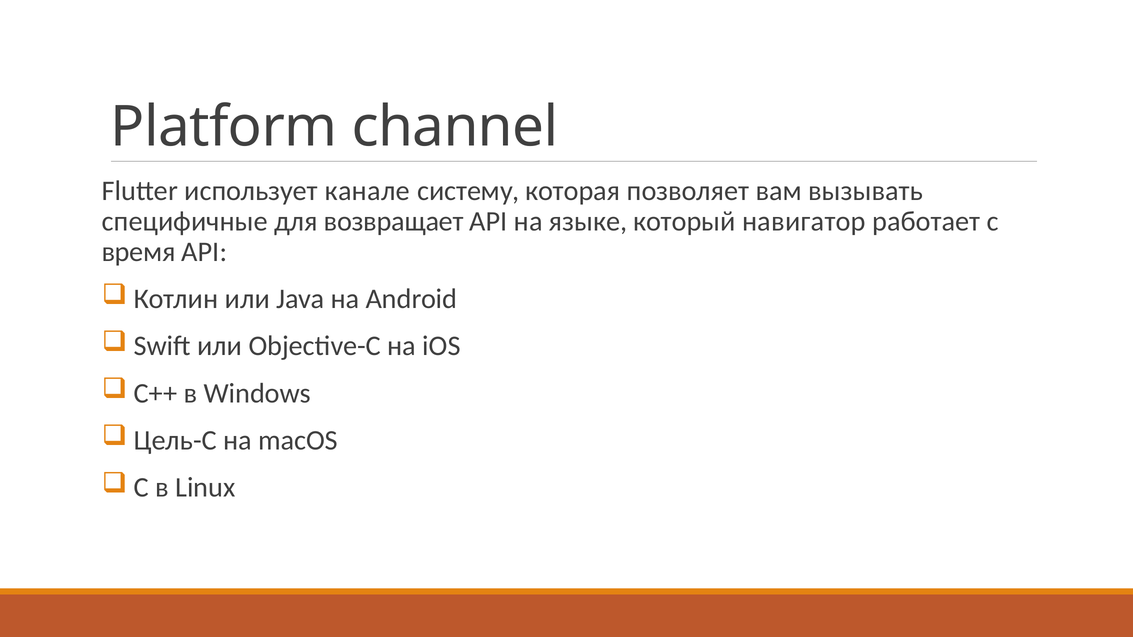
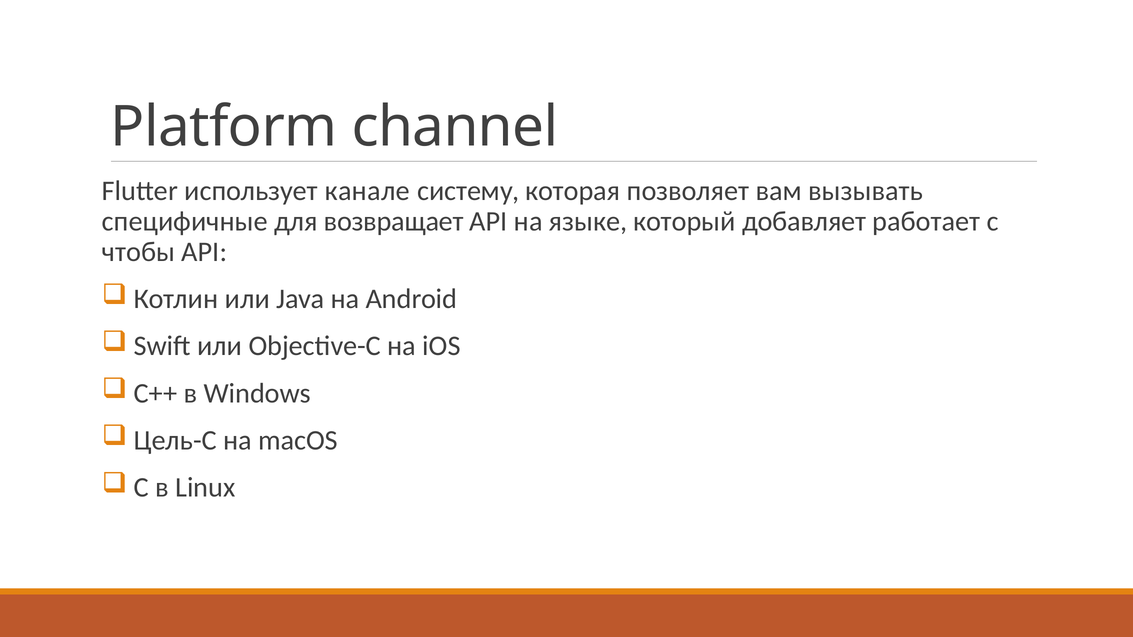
навигатор: навигатор -> добавляет
время: время -> чтобы
